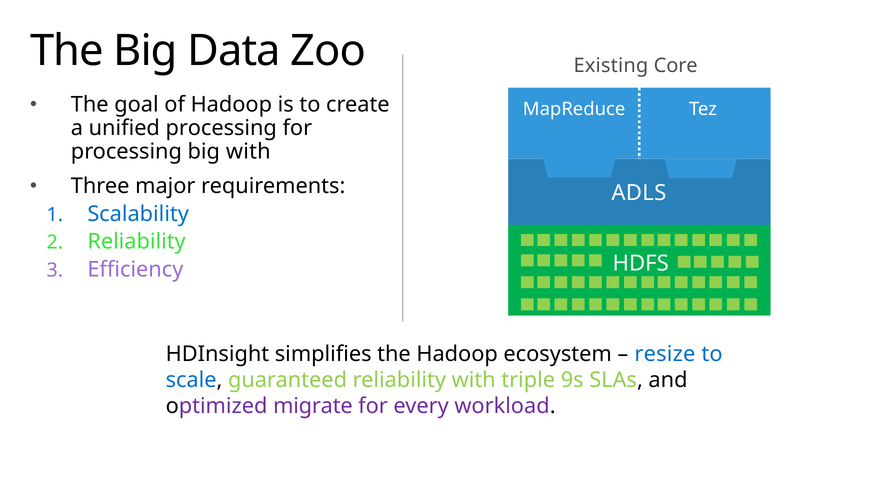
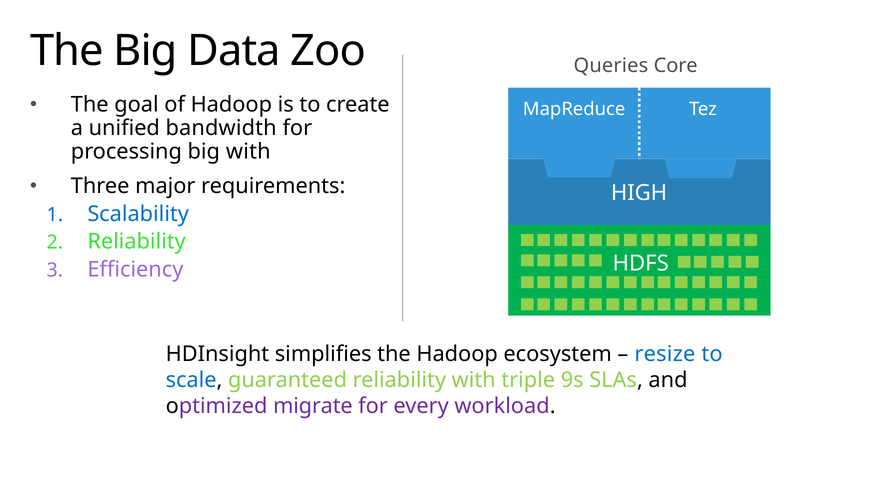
Existing: Existing -> Queries
unified processing: processing -> bandwidth
ADLS: ADLS -> HIGH
